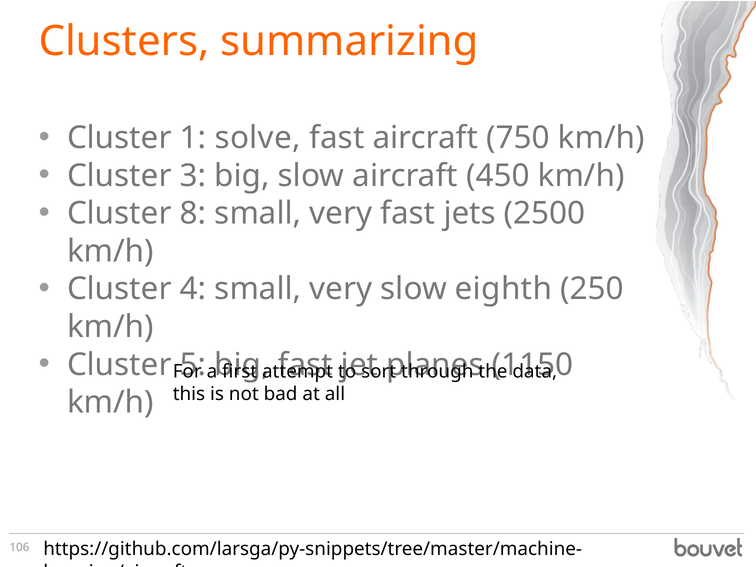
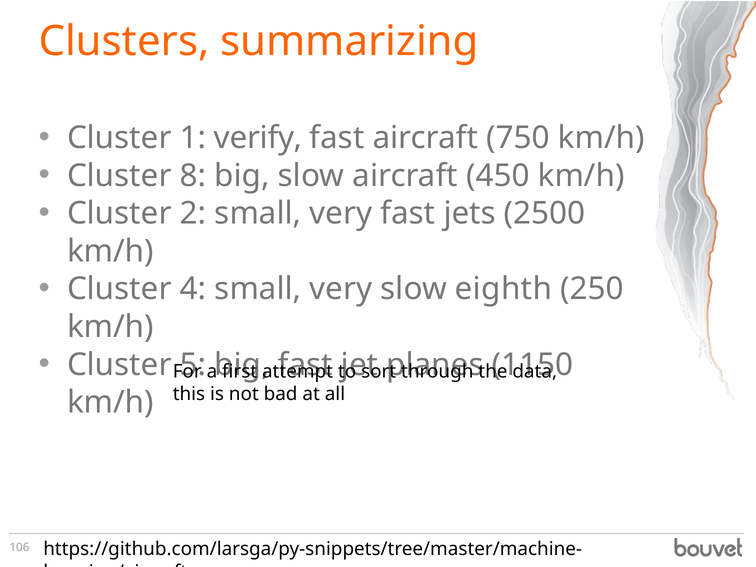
solve: solve -> verify
3: 3 -> 8
8: 8 -> 2
